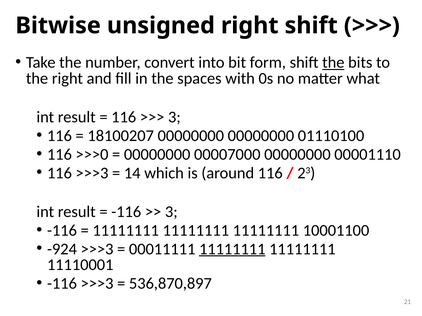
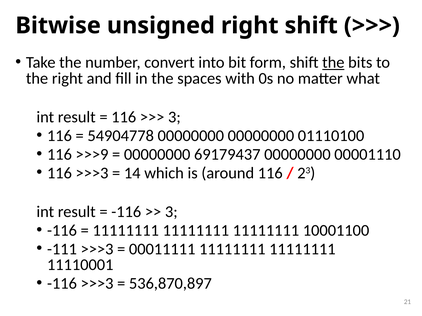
18100207: 18100207 -> 54904778
>>>0: >>>0 -> >>>9
00007000: 00007000 -> 69179437
-924: -924 -> -111
11111111 at (232, 249) underline: present -> none
